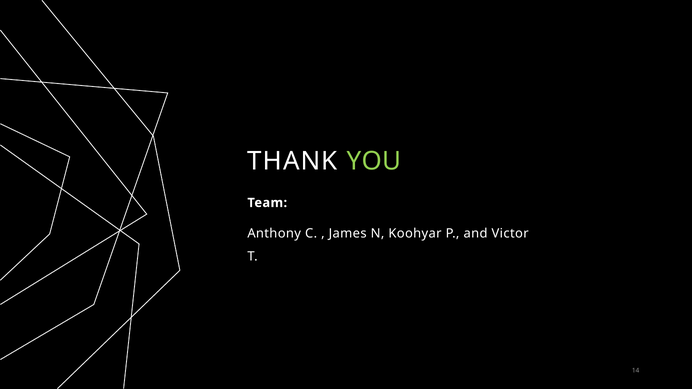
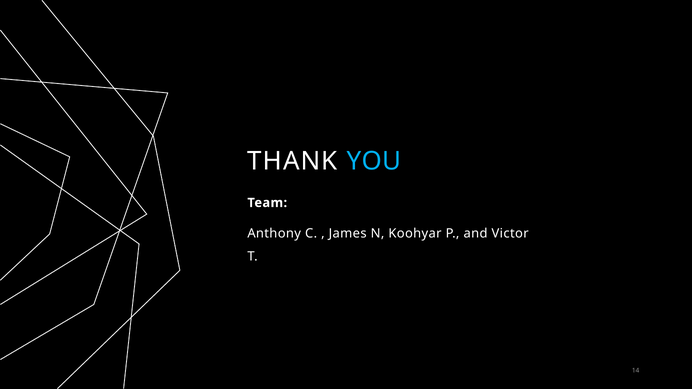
YOU colour: light green -> light blue
